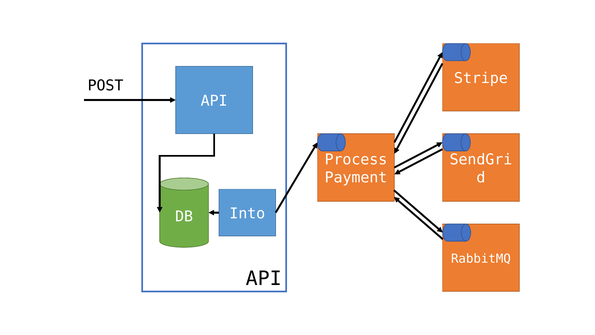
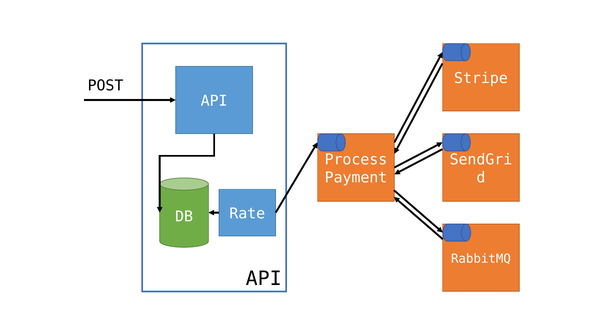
Into: Into -> Rate
